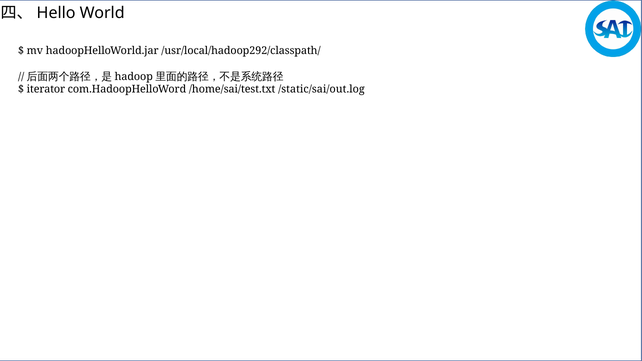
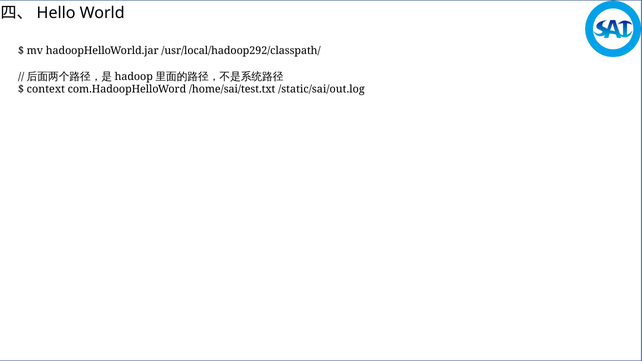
iterator: iterator -> context
